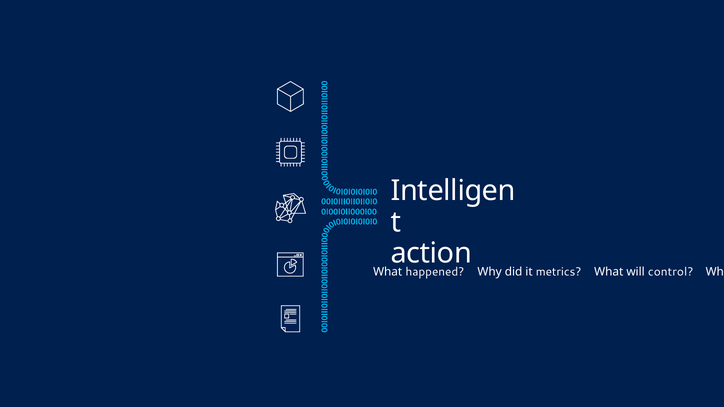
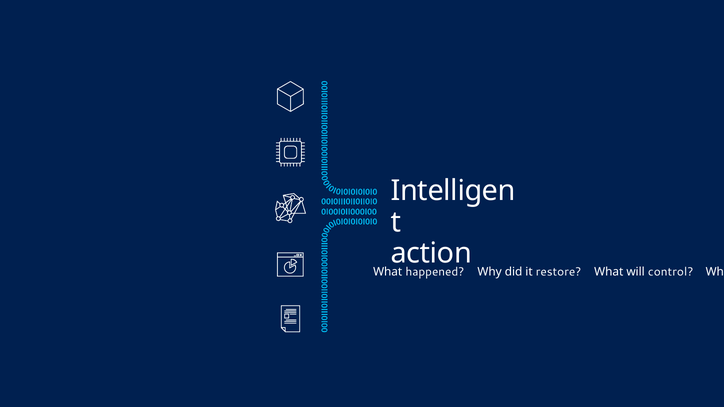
metrics: metrics -> restore
